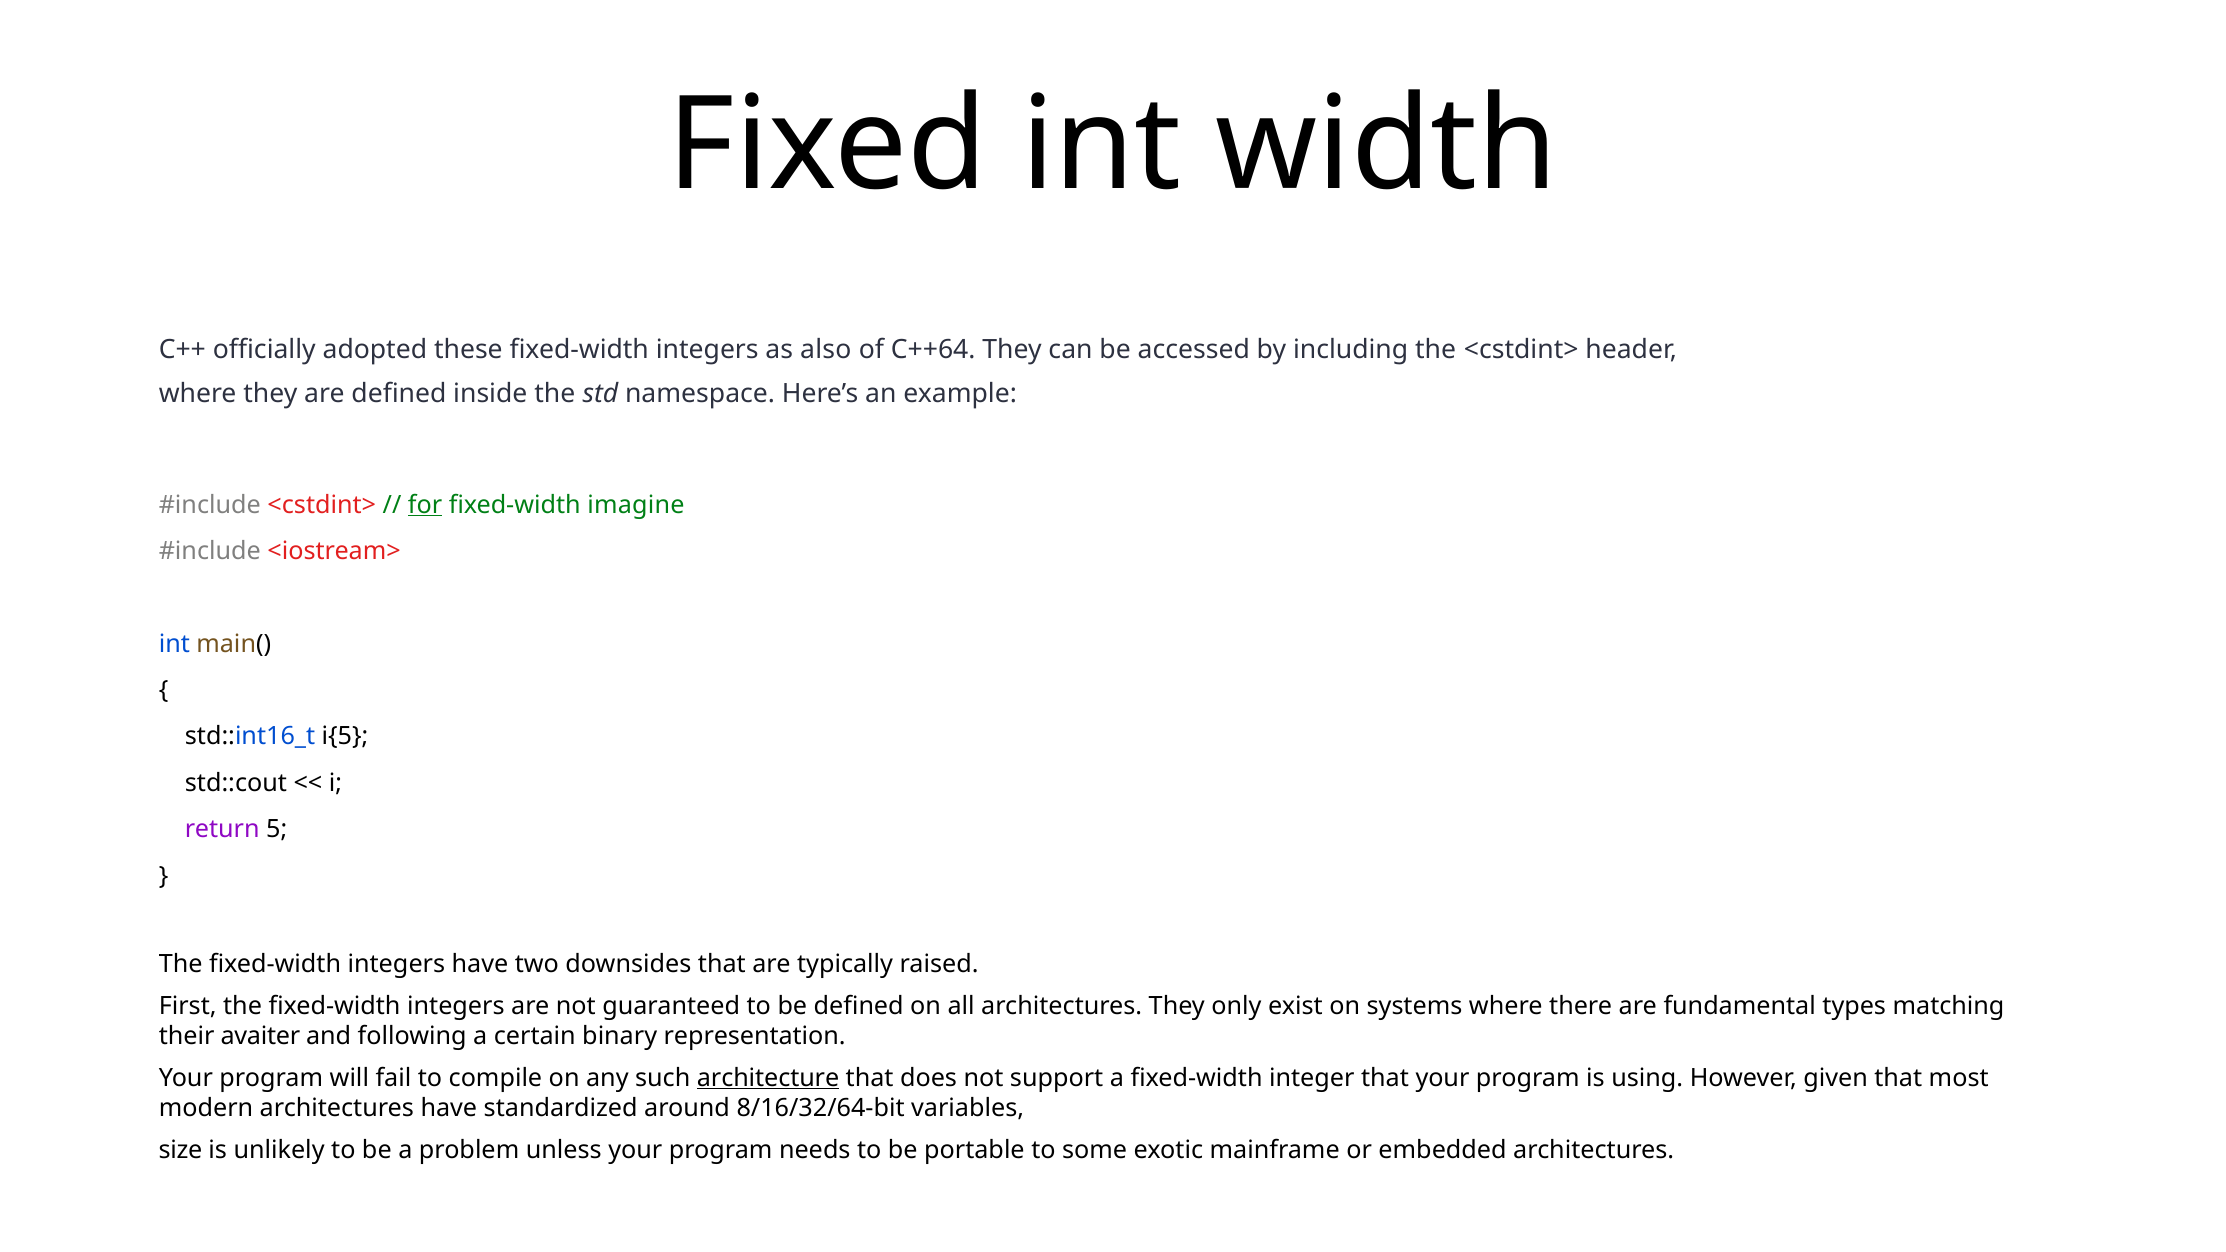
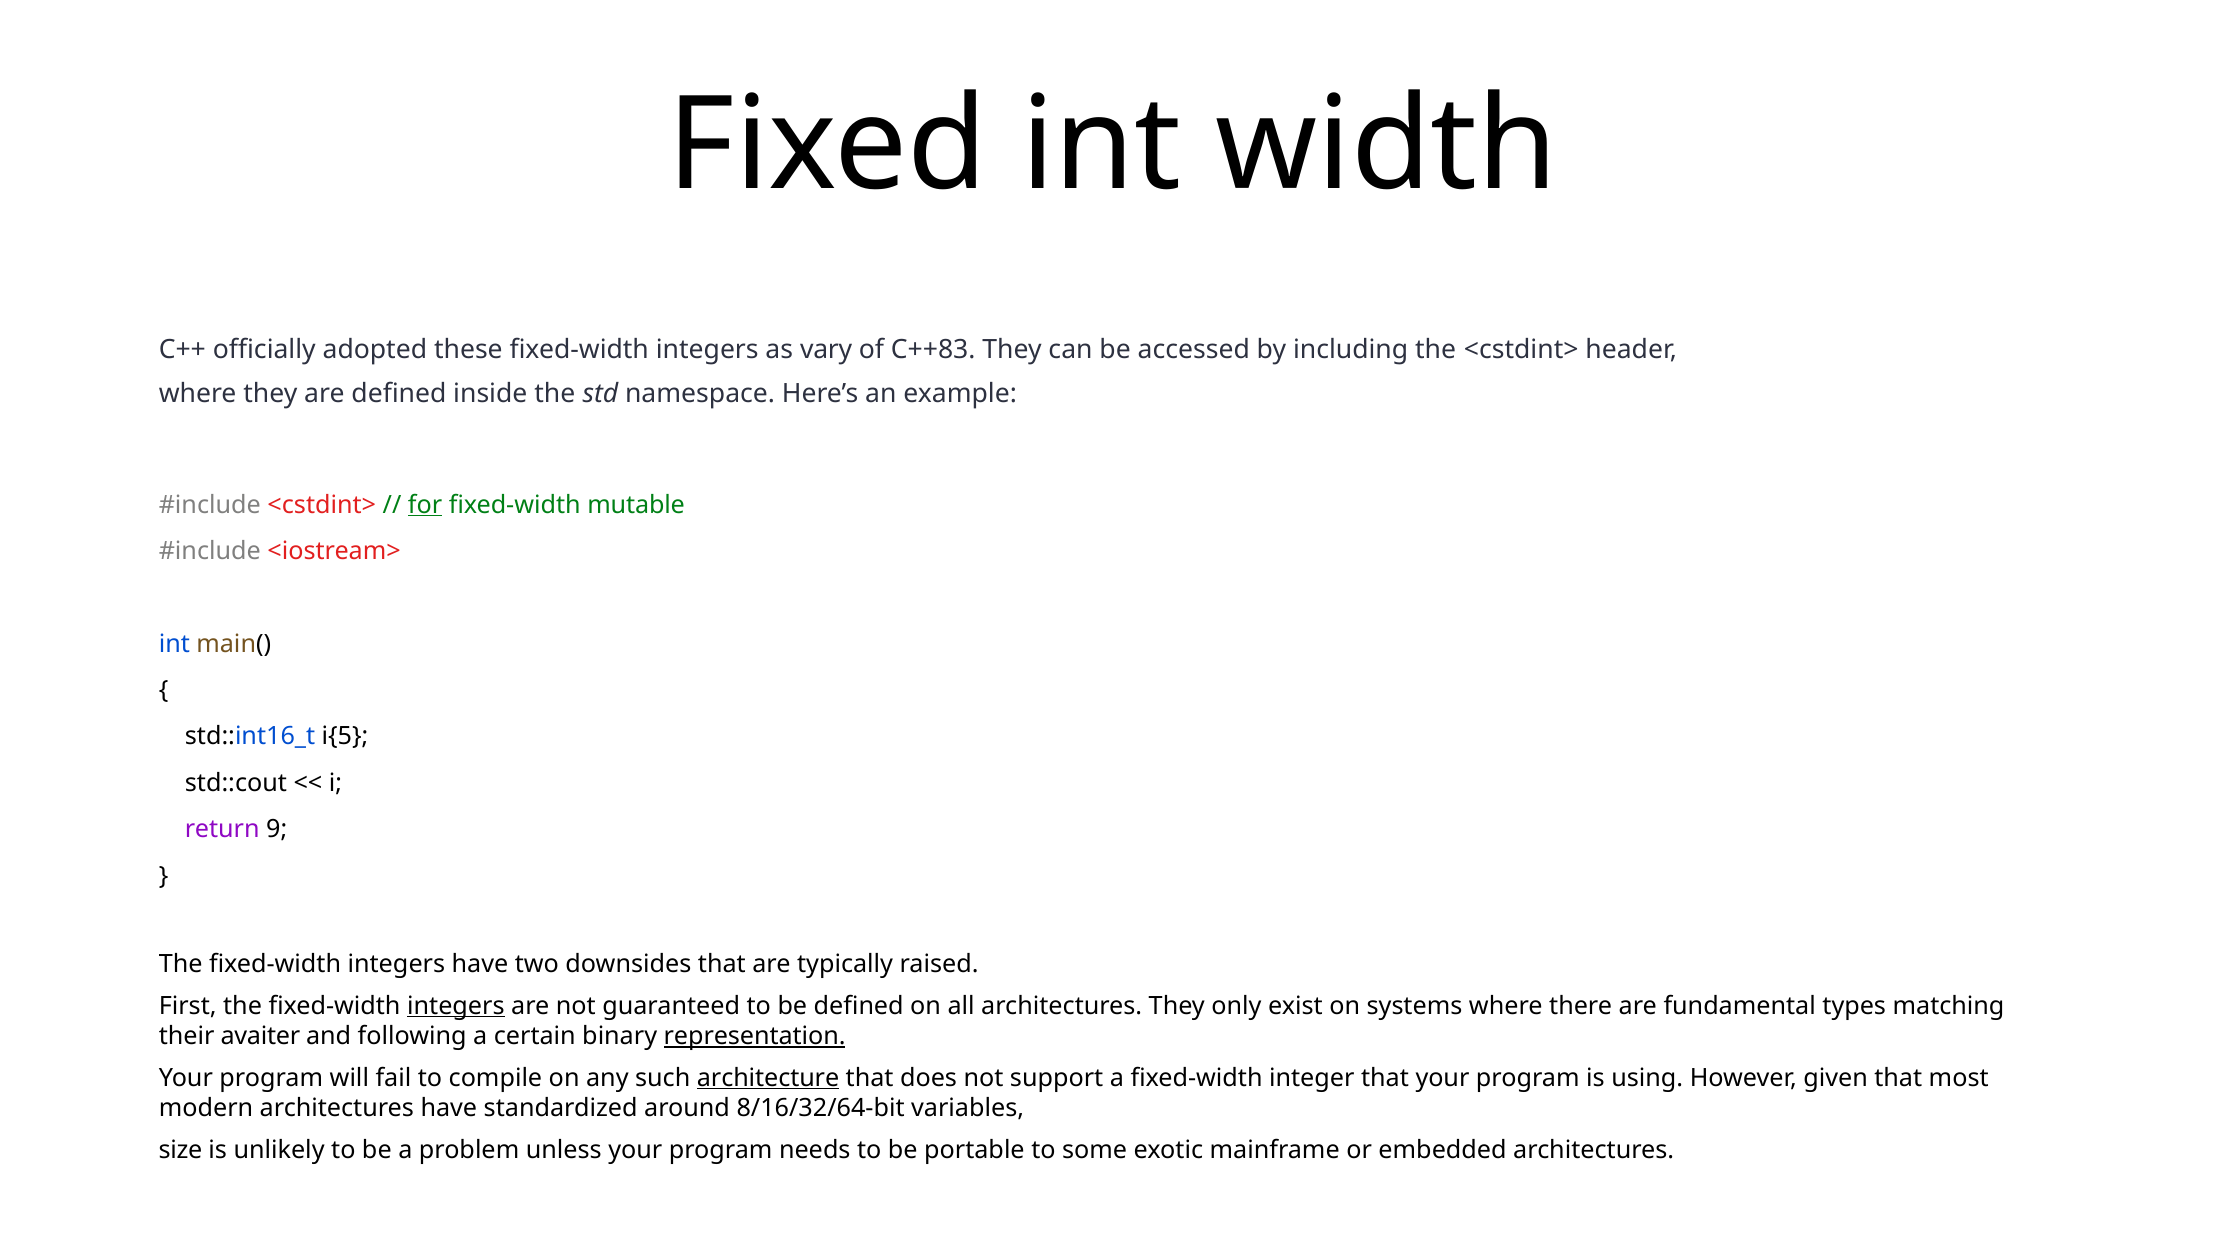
also: also -> vary
C++64: C++64 -> C++83
imagine: imagine -> mutable
5: 5 -> 9
integers at (456, 1006) underline: none -> present
representation underline: none -> present
